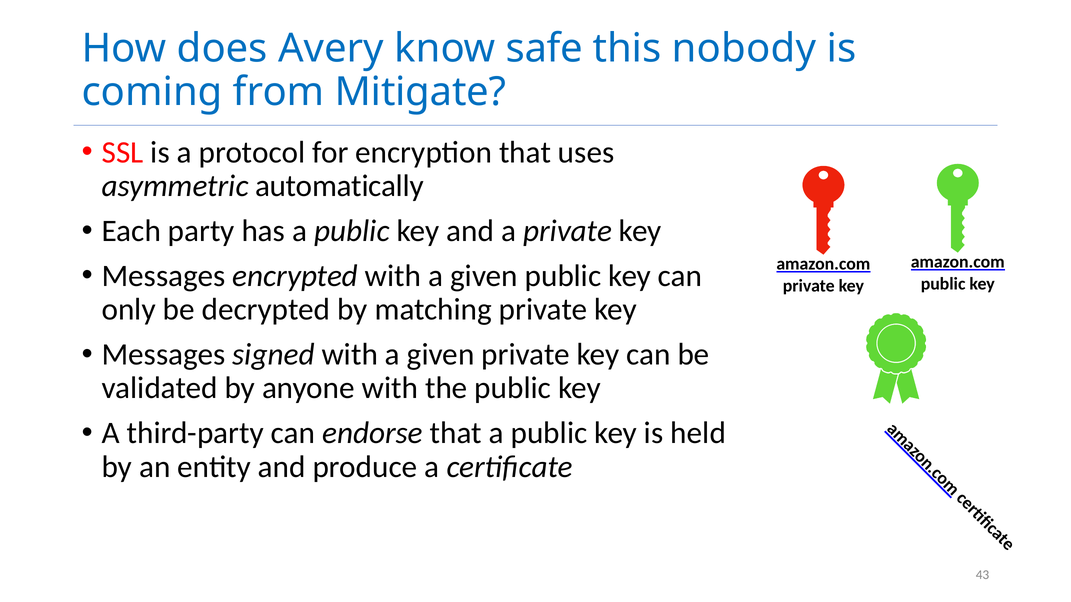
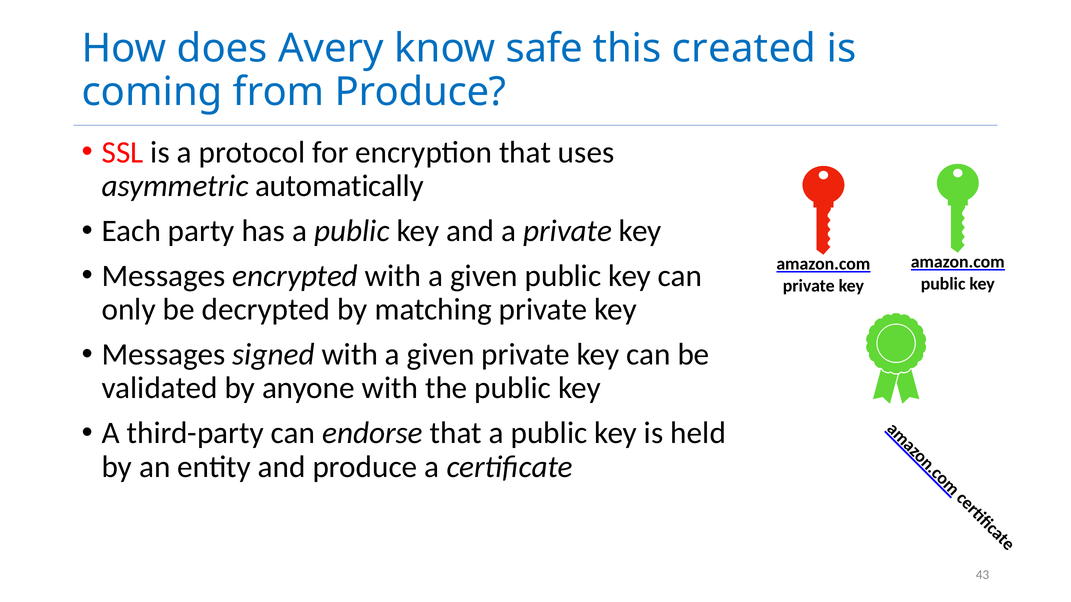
nobody: nobody -> created
from Mitigate: Mitigate -> Produce
